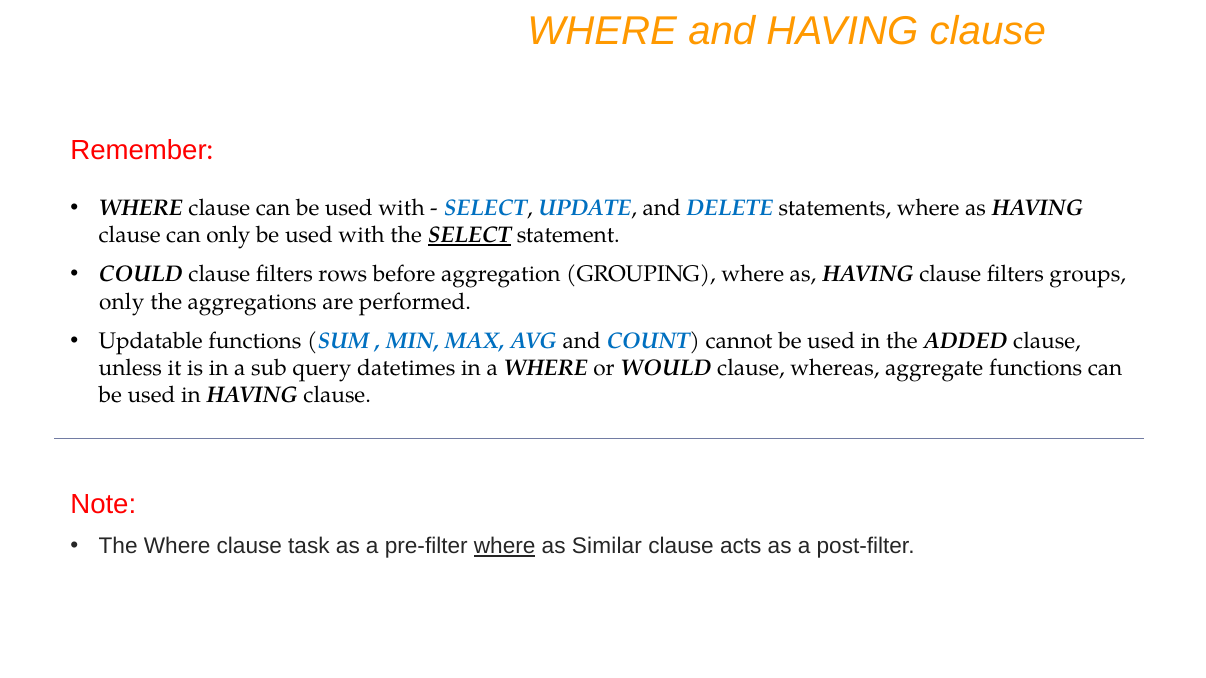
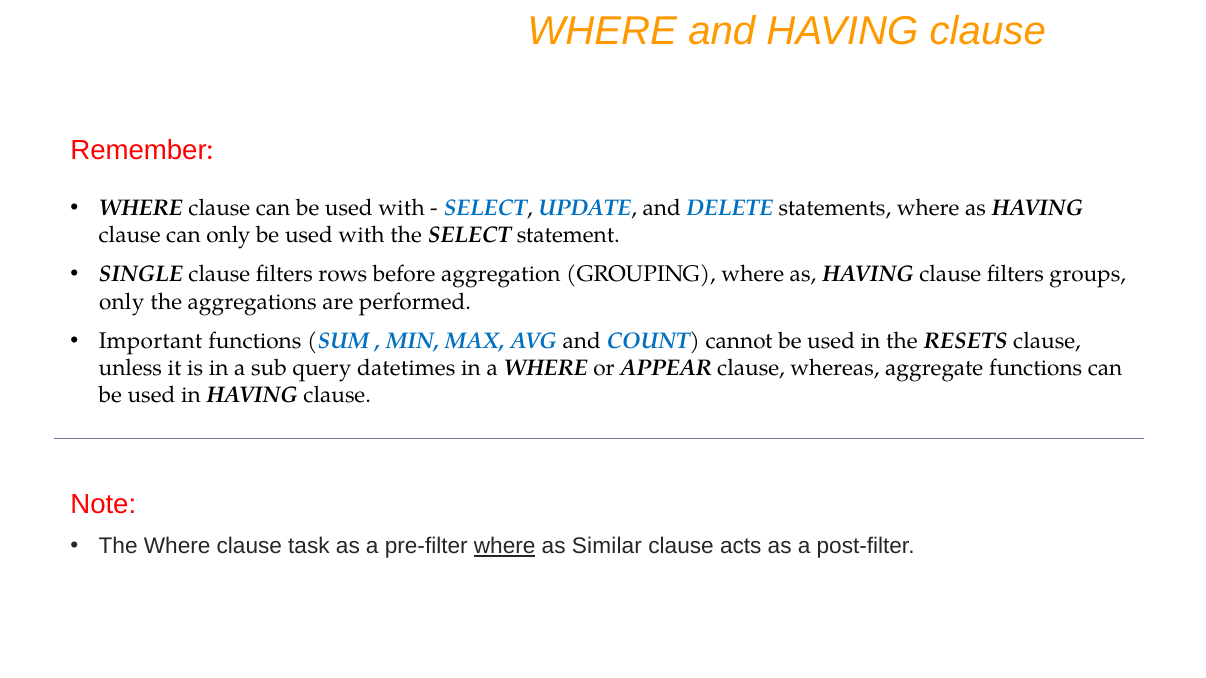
SELECT at (470, 236) underline: present -> none
COULD: COULD -> SINGLE
Updatable: Updatable -> Important
ADDED: ADDED -> RESETS
WOULD: WOULD -> APPEAR
